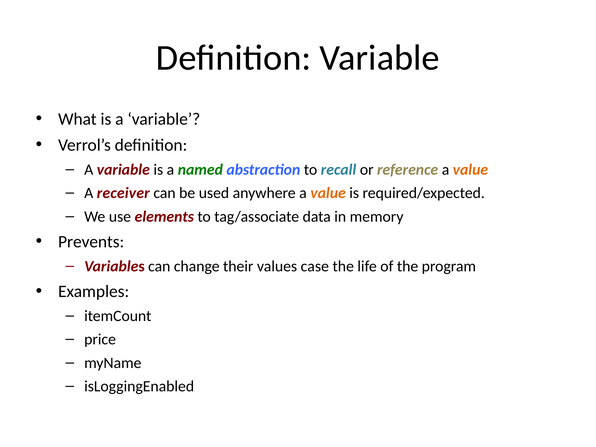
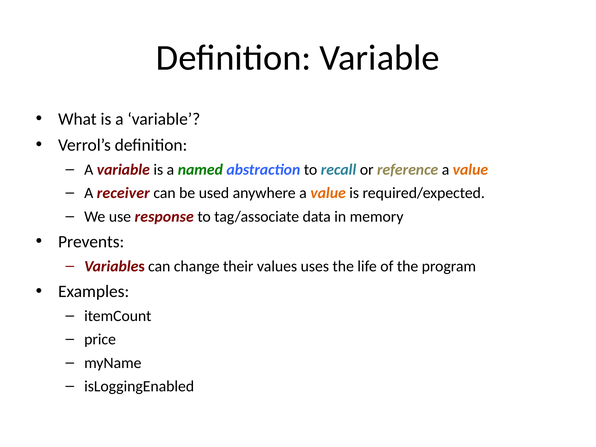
elements: elements -> response
case: case -> uses
